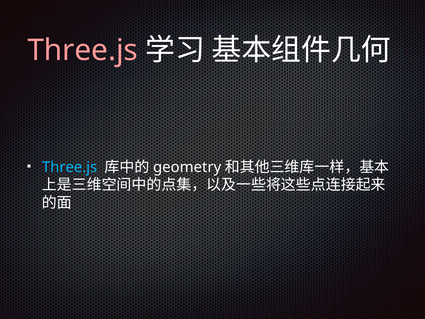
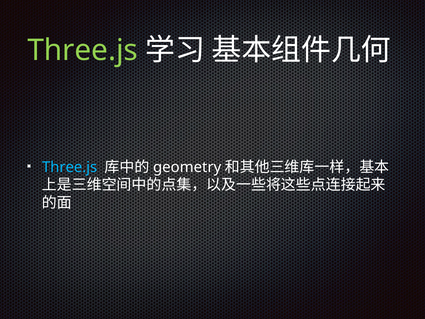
Three.js at (83, 50) colour: pink -> light green
